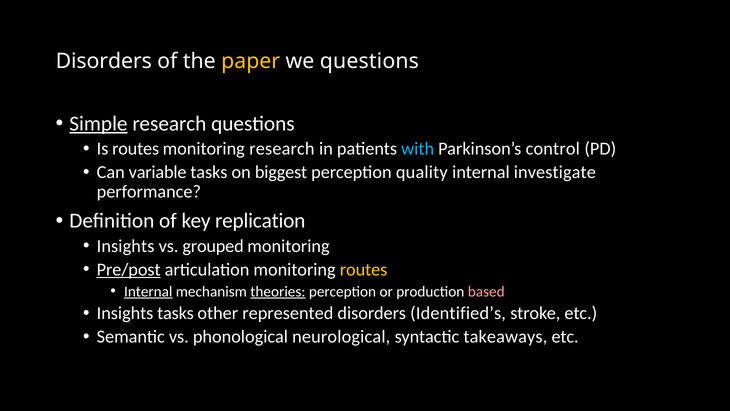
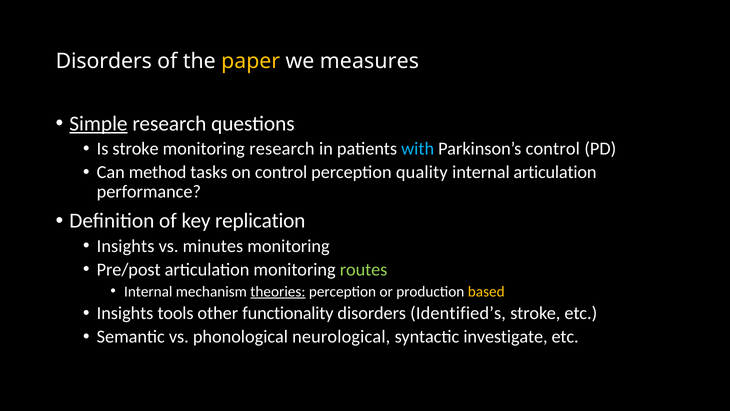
we questions: questions -> measures
Is routes: routes -> stroke
variable: variable -> method
on biggest: biggest -> control
internal investigate: investigate -> articulation
grouped: grouped -> minutes
Pre/post underline: present -> none
routes at (364, 269) colour: yellow -> light green
Internal at (148, 291) underline: present -> none
based colour: pink -> yellow
Insights tasks: tasks -> tools
represented: represented -> functionality
takeaways: takeaways -> investigate
